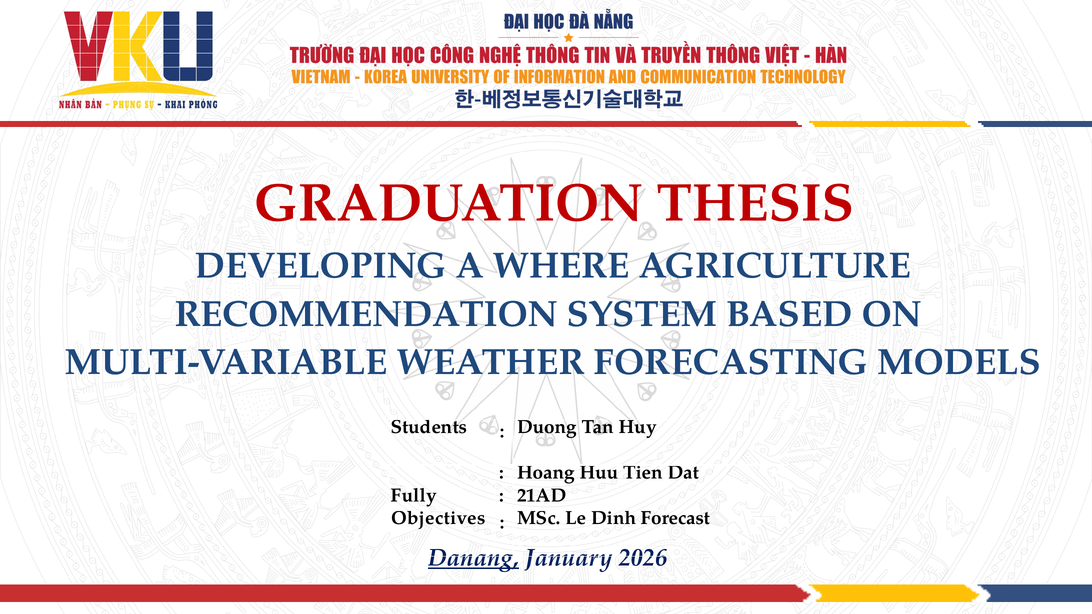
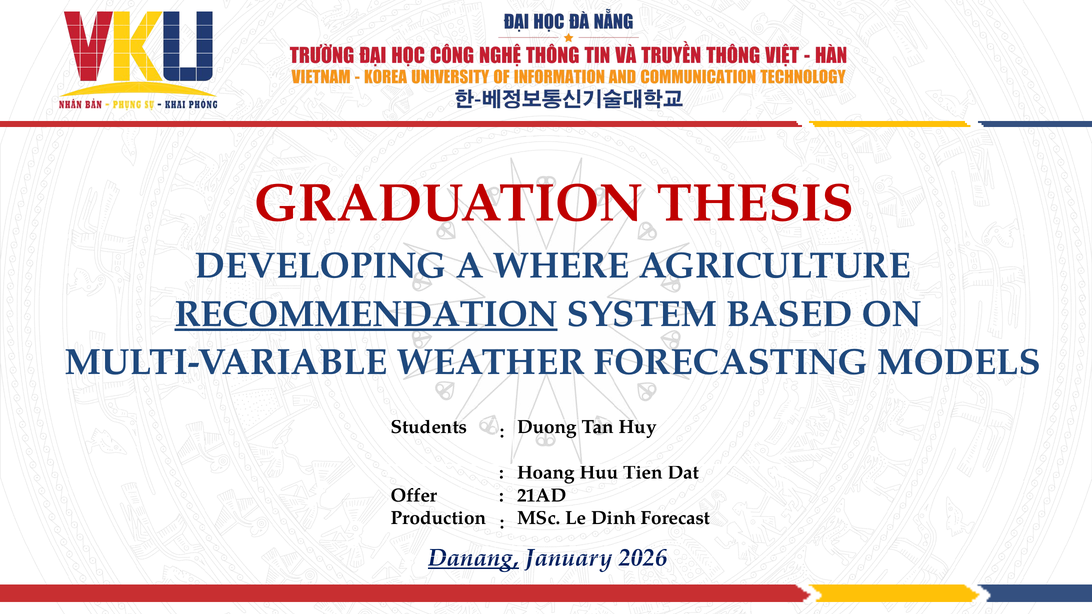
RECOMMENDATION underline: none -> present
Fully: Fully -> Offer
Objectives: Objectives -> Production
